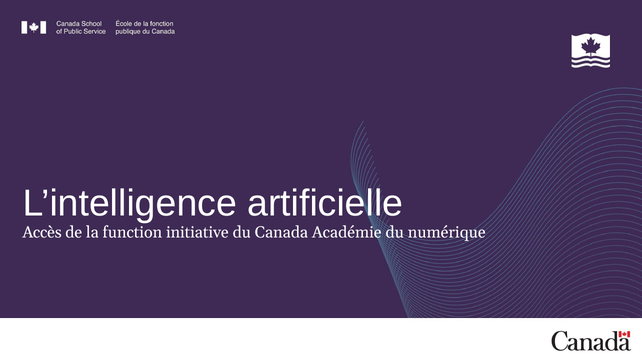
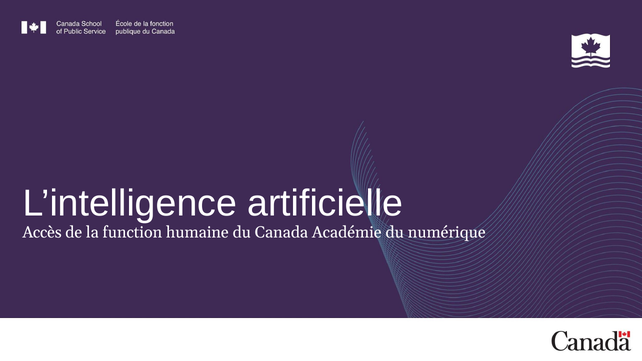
initiative: initiative -> humaine
